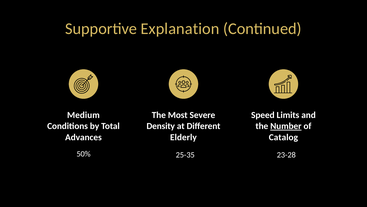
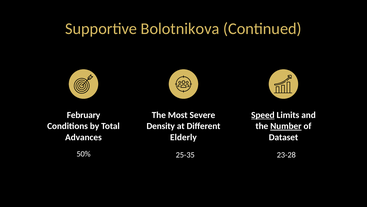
Explanation: Explanation -> Bolotnikova
Medium: Medium -> February
Speed underline: none -> present
Catalog: Catalog -> Dataset
